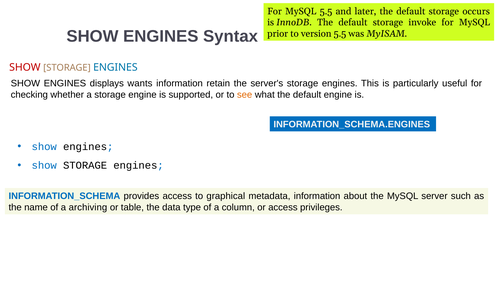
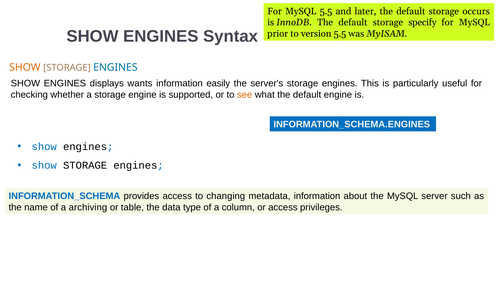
invoke: invoke -> specify
SHOW at (25, 68) colour: red -> orange
retain: retain -> easily
graphical: graphical -> changing
